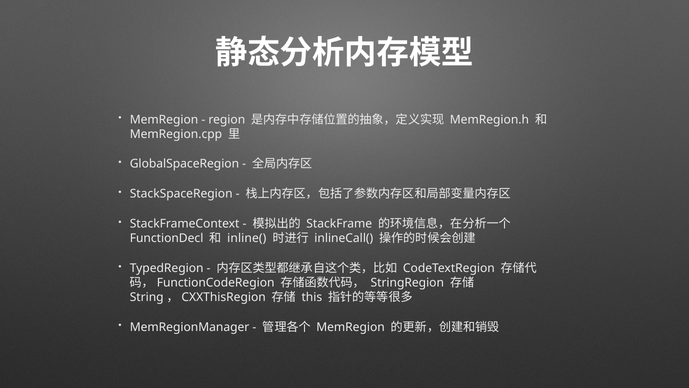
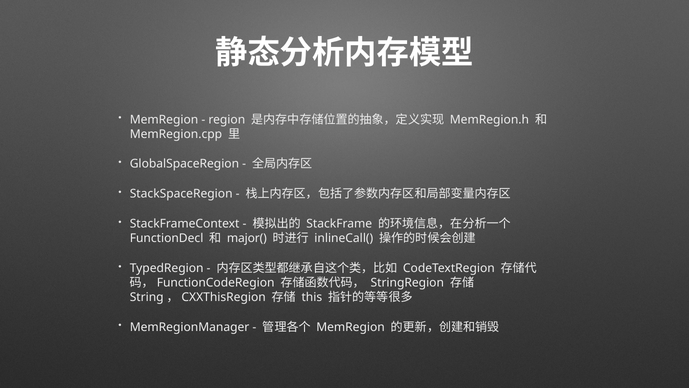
inline(: inline( -> major(
